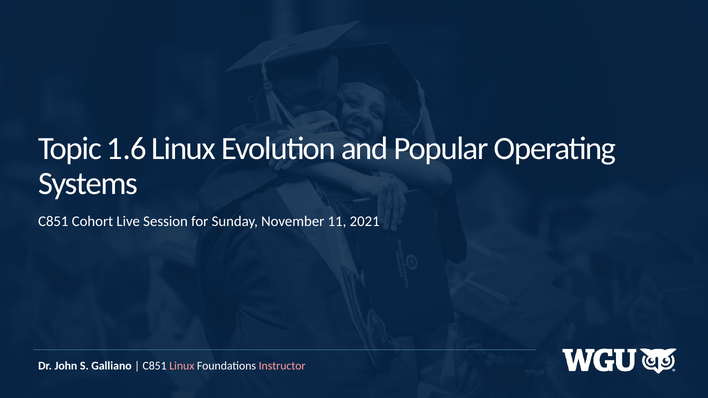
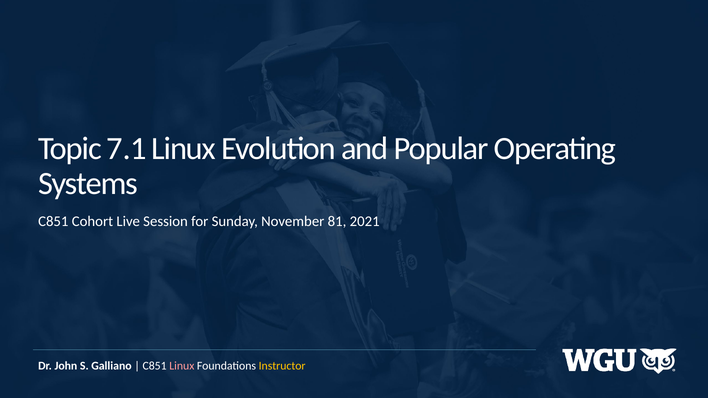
1.6: 1.6 -> 7.1
11: 11 -> 81
Instructor colour: pink -> yellow
